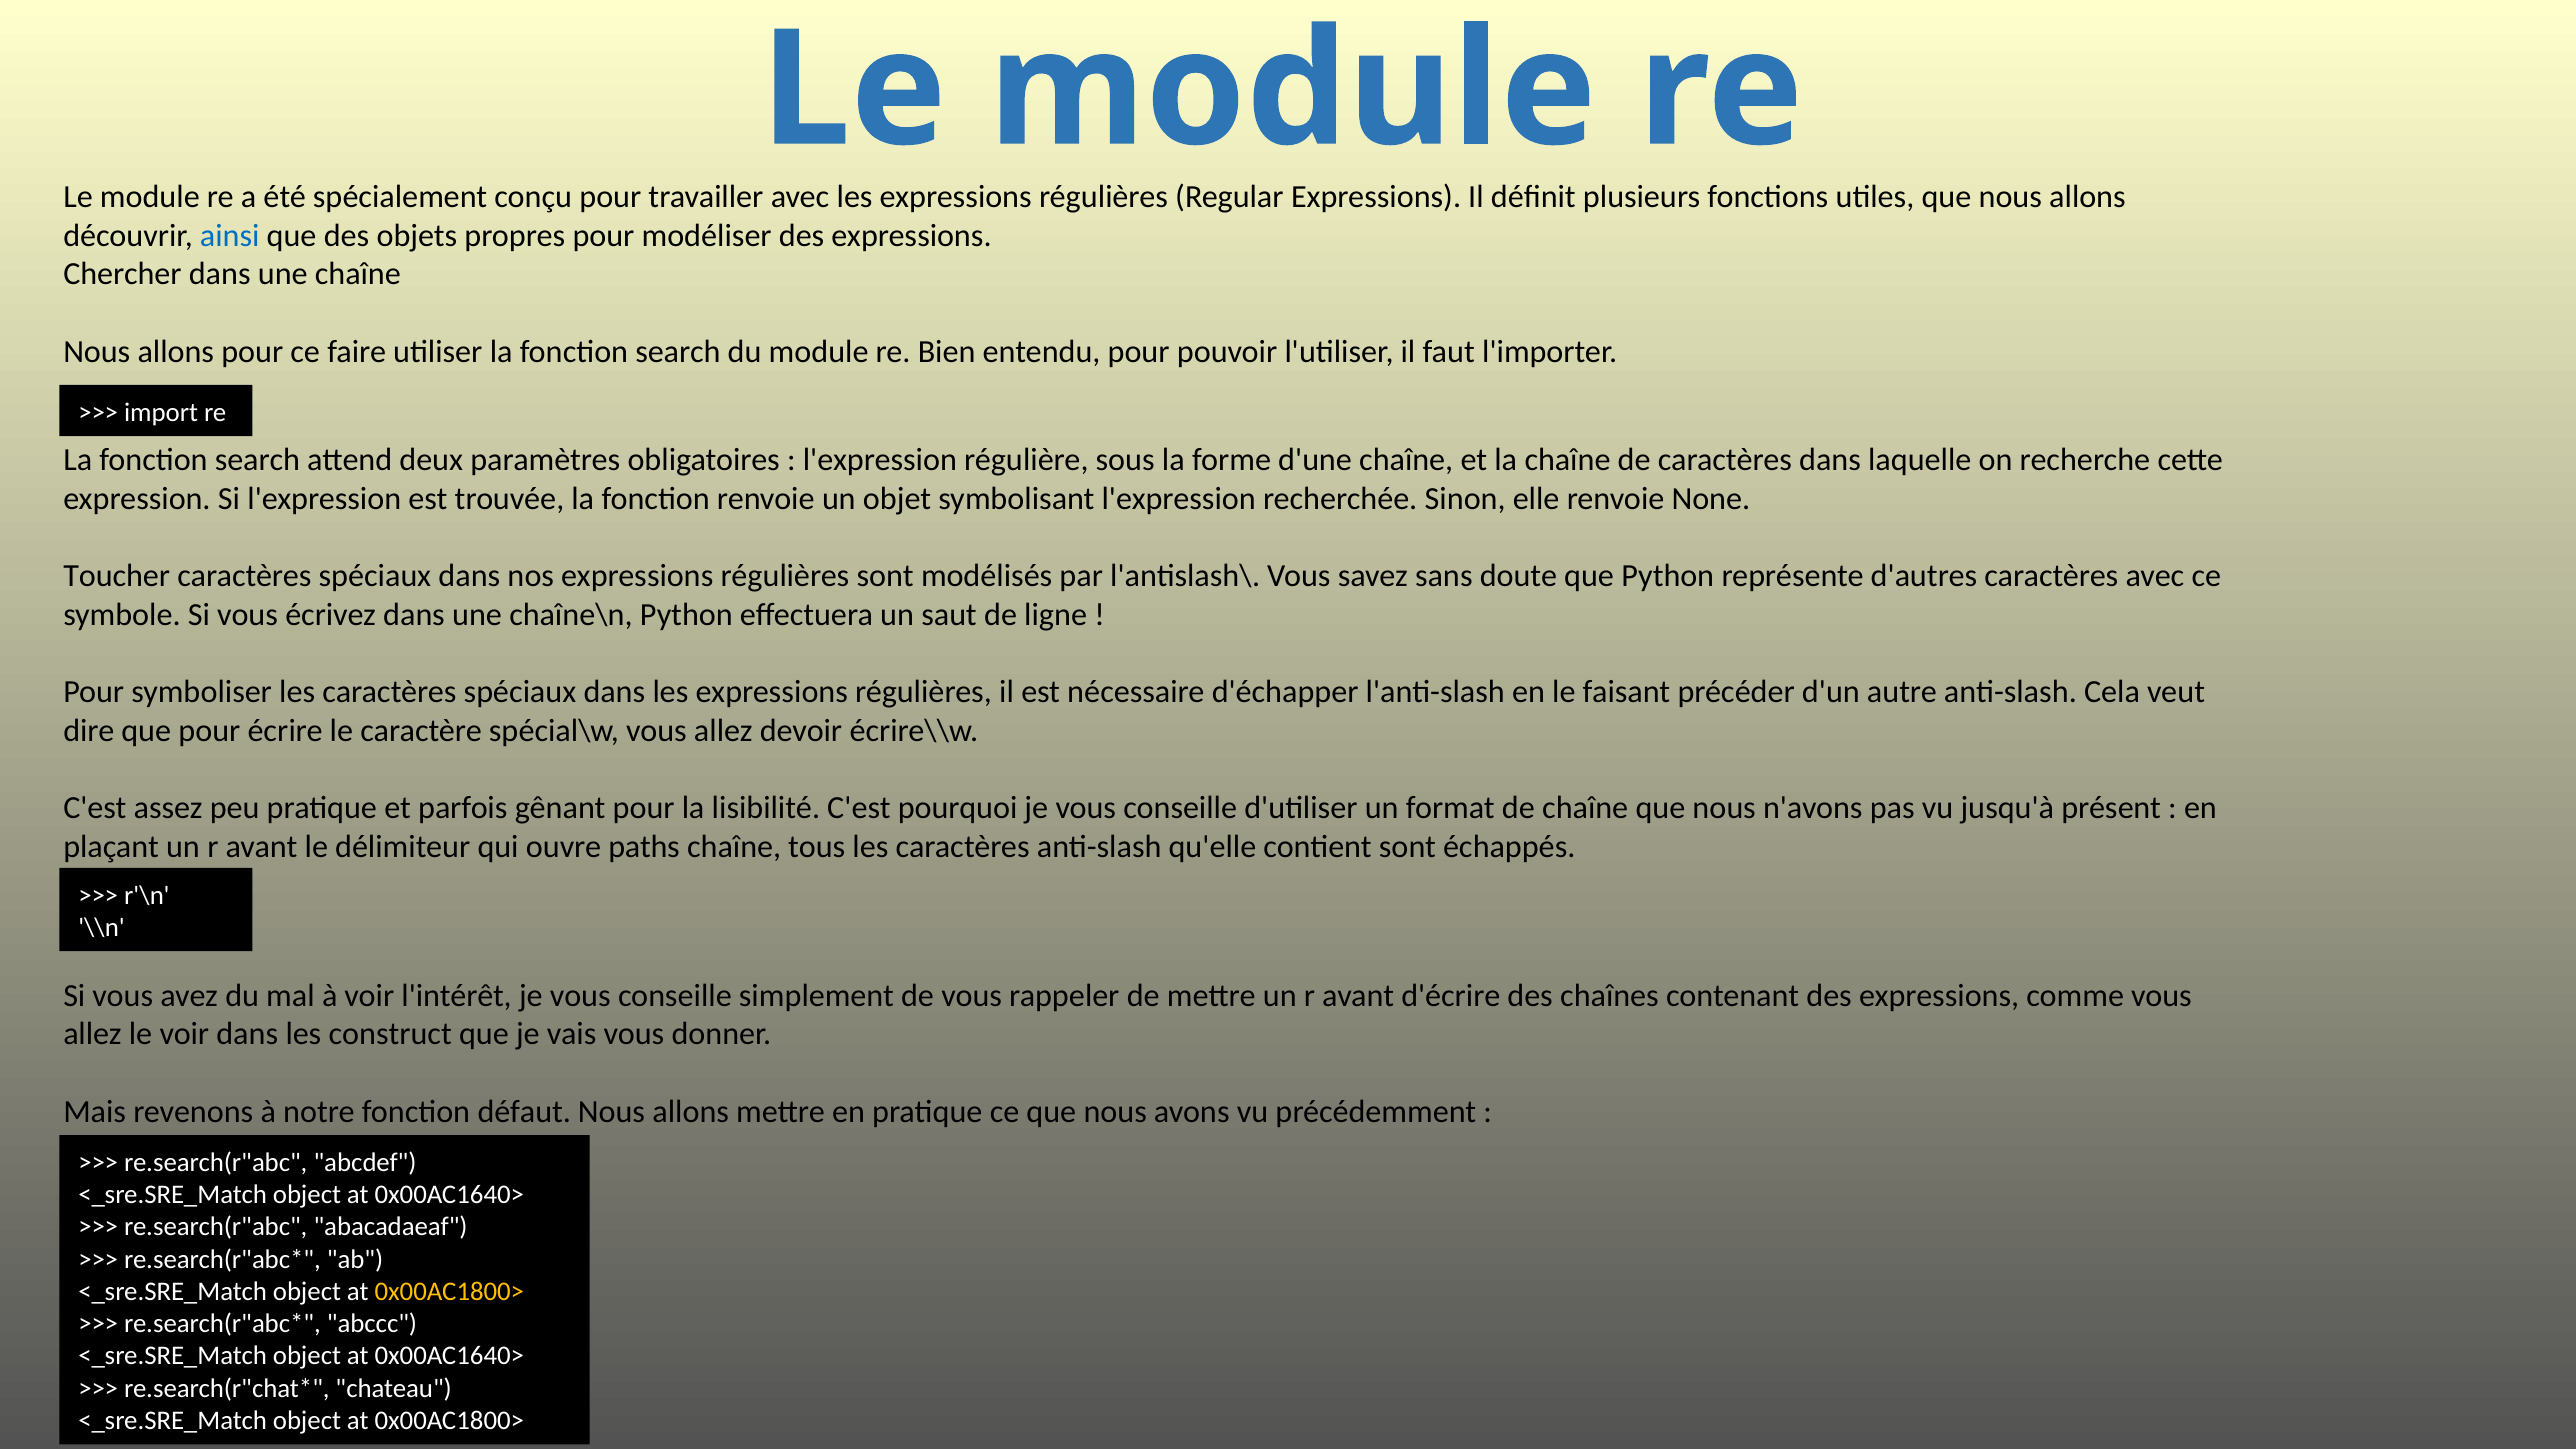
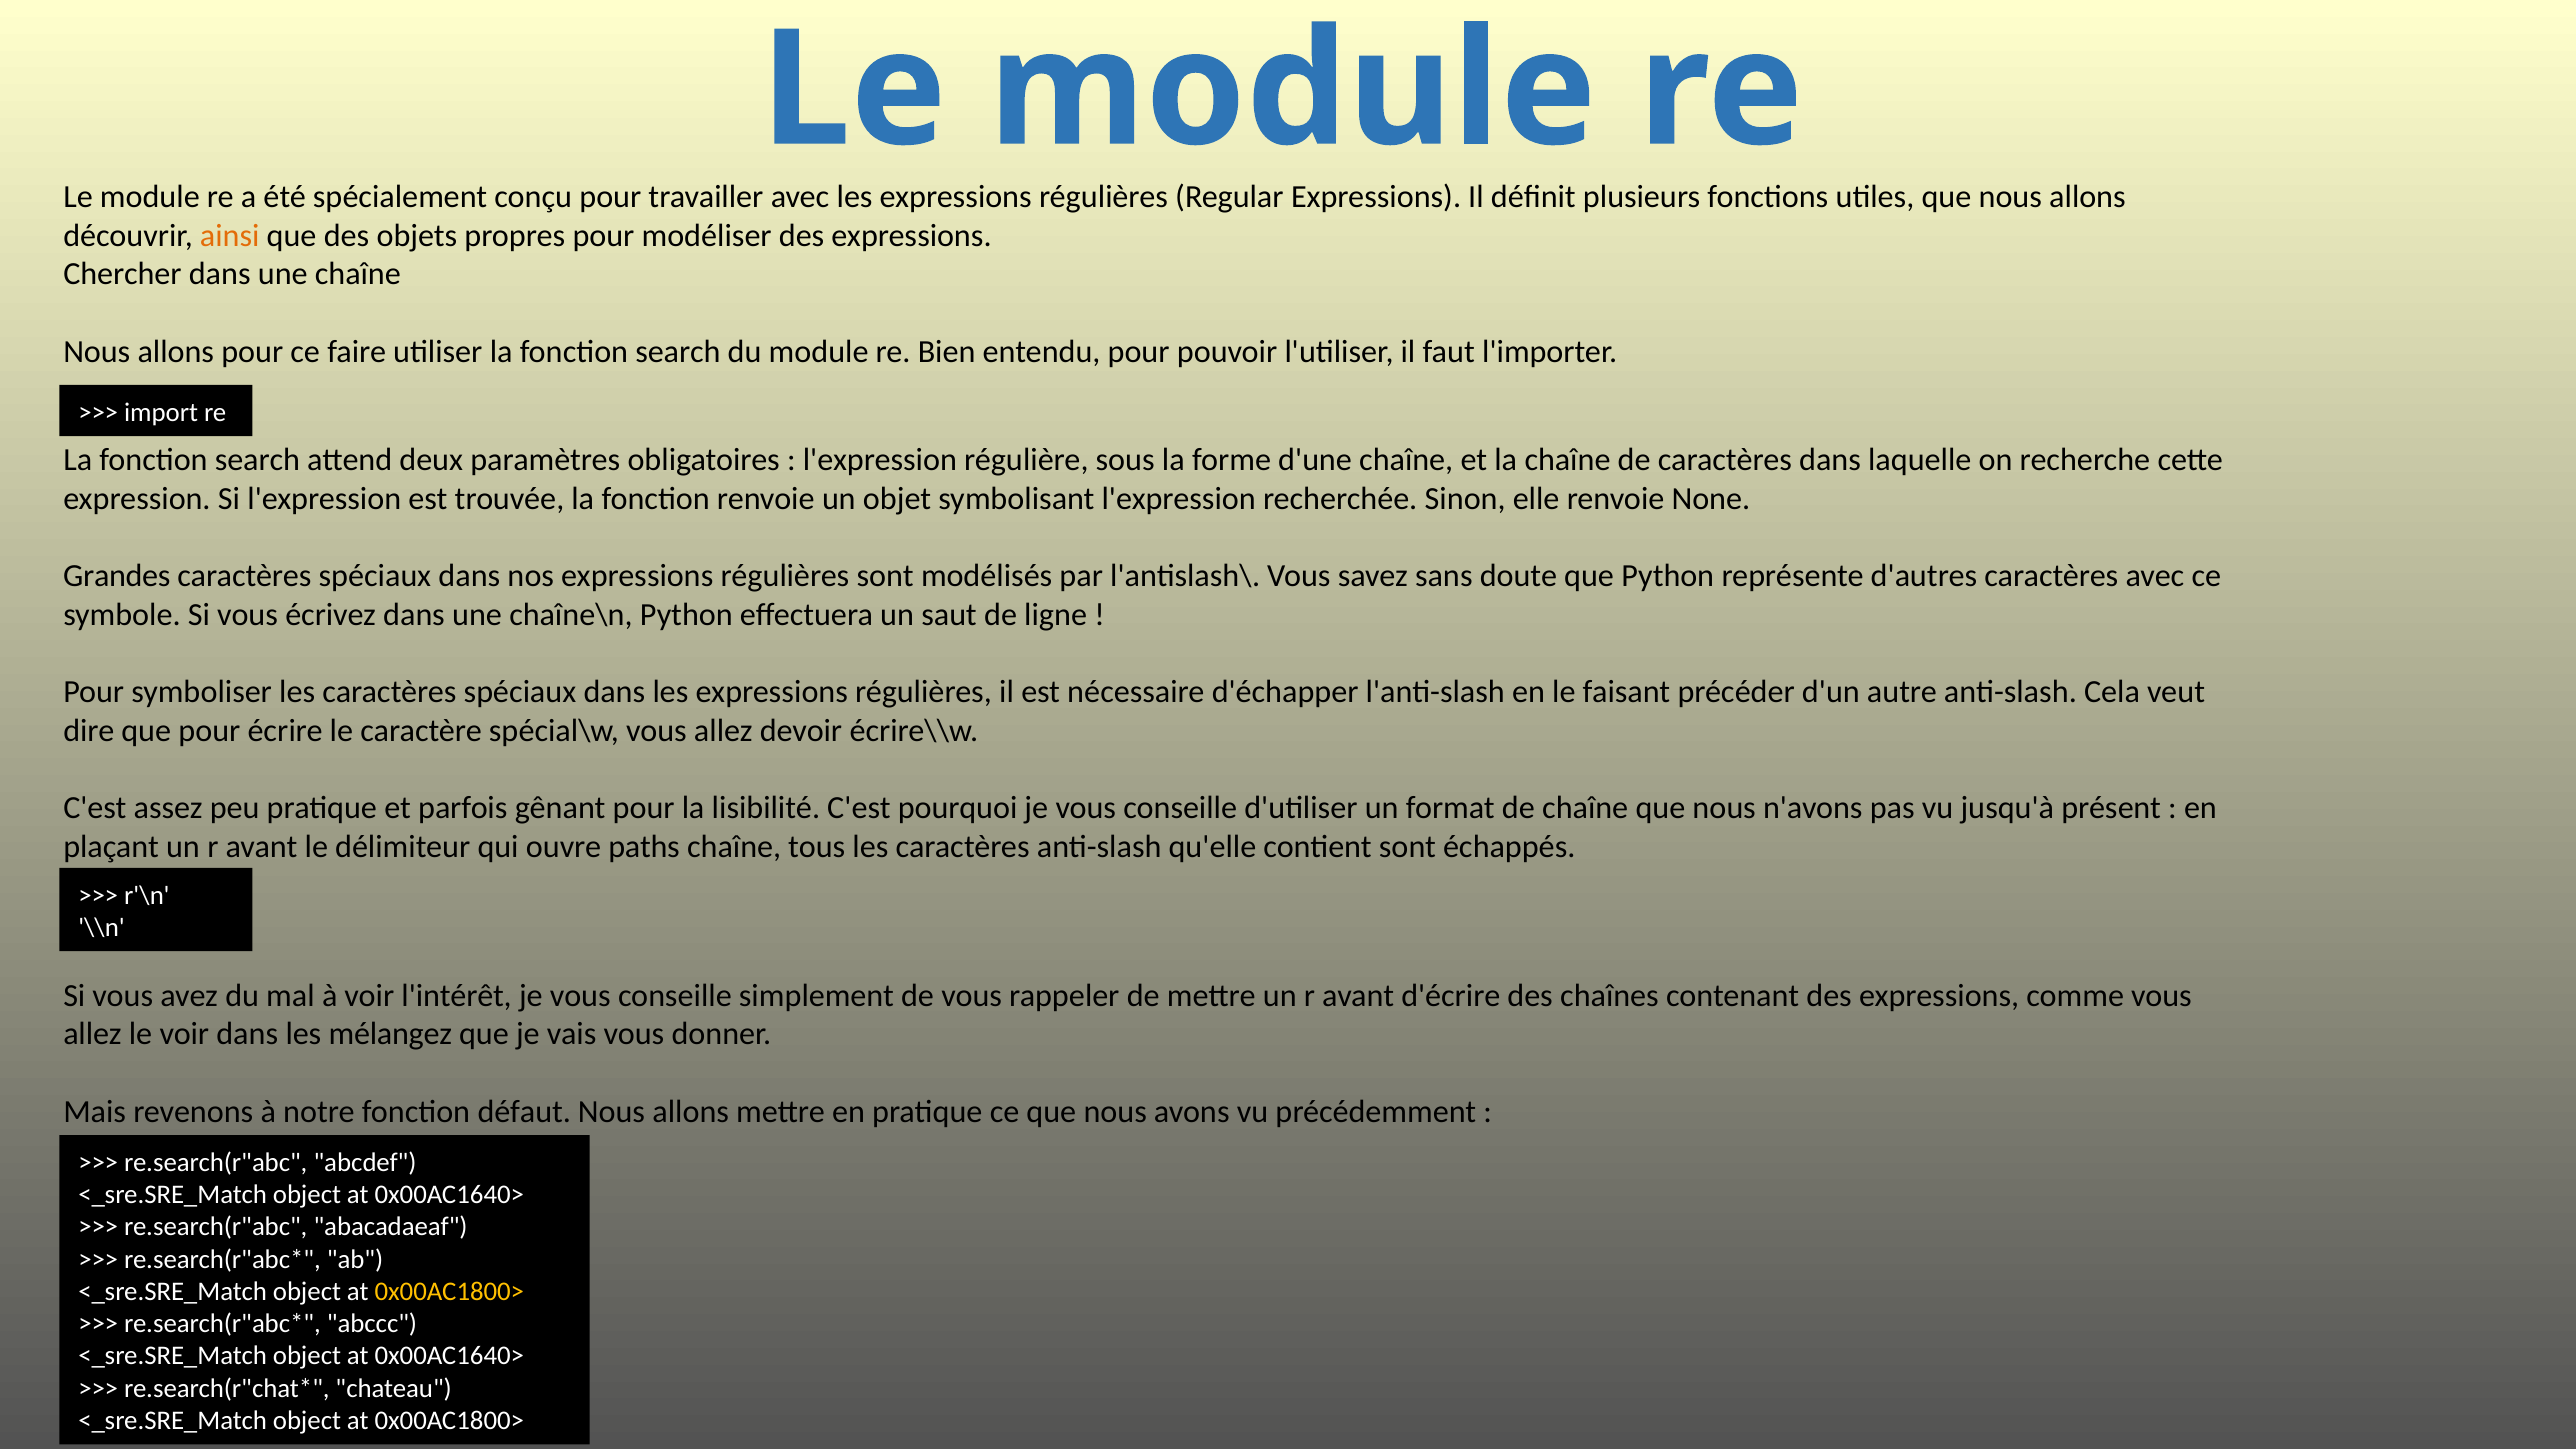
ainsi colour: blue -> orange
Toucher: Toucher -> Grandes
construct: construct -> mélangez
